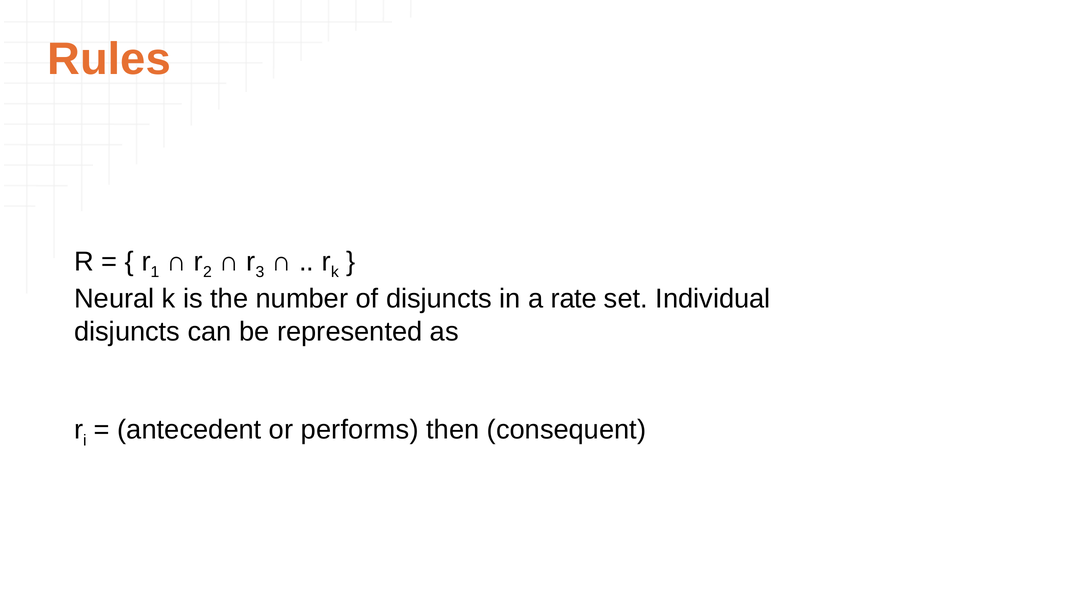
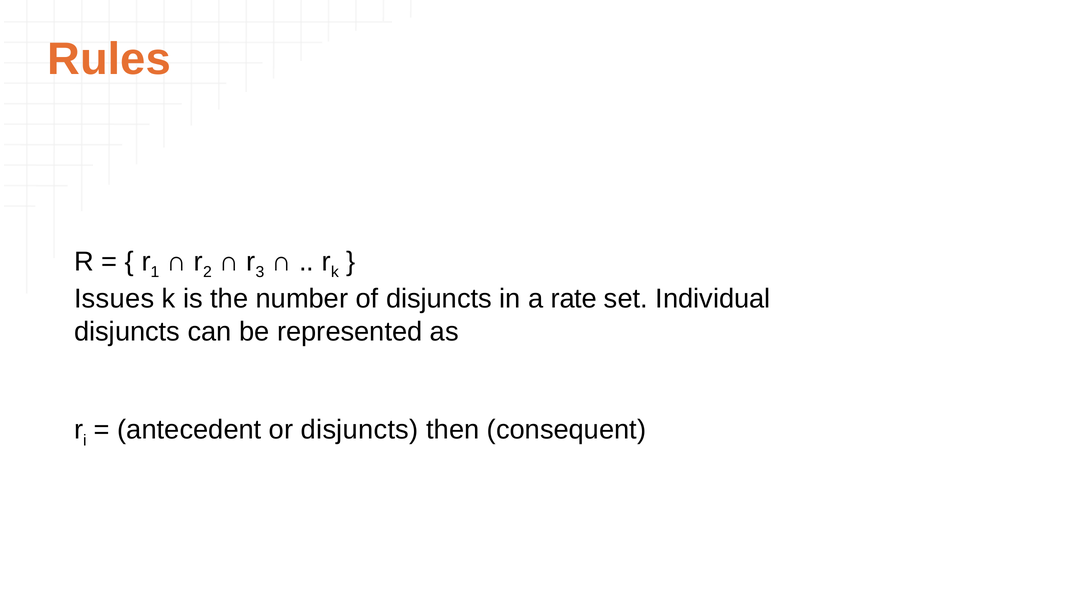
Neural: Neural -> Issues
or performs: performs -> disjuncts
